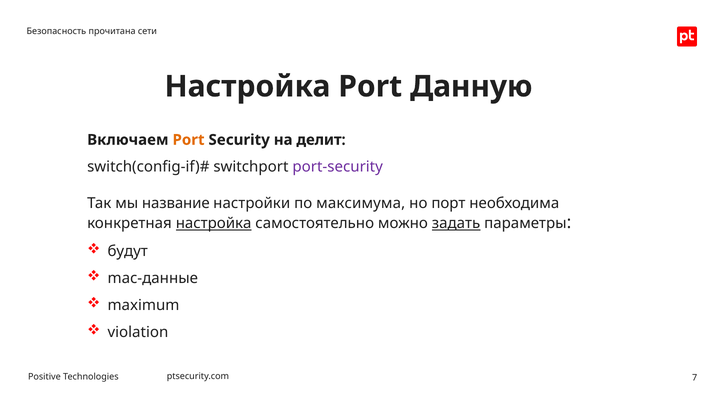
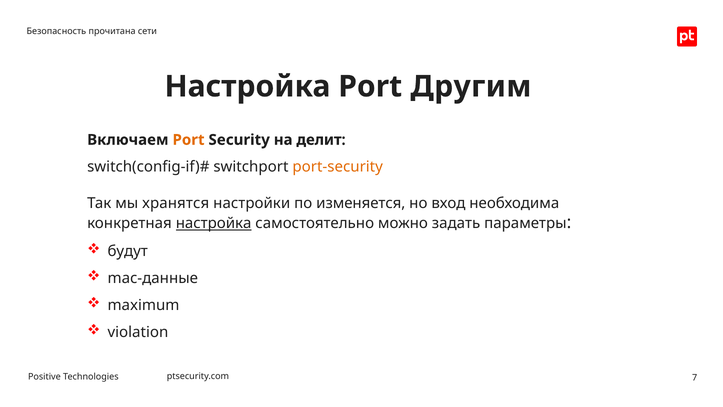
Данную: Данную -> Другим
port-security colour: purple -> orange
название: название -> хранятся
максимума: максимума -> изменяется
порт: порт -> вход
задать underline: present -> none
